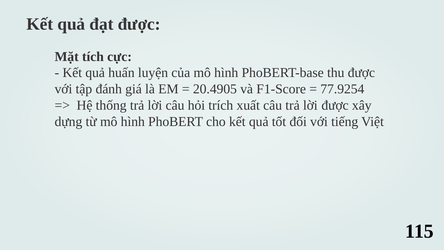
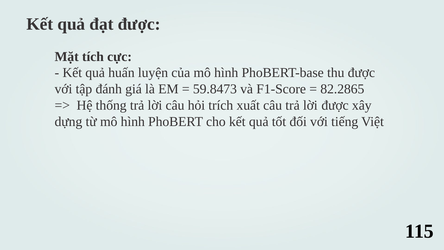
20.4905: 20.4905 -> 59.8473
77.9254: 77.9254 -> 82.2865
